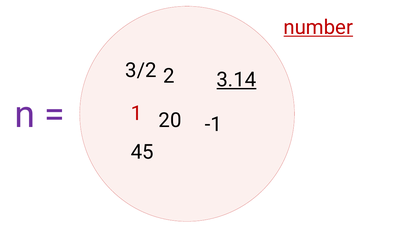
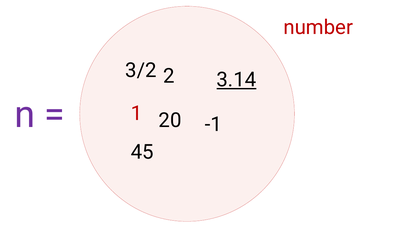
number underline: present -> none
